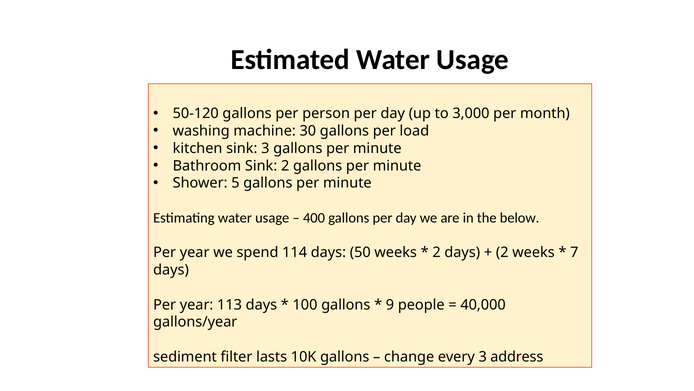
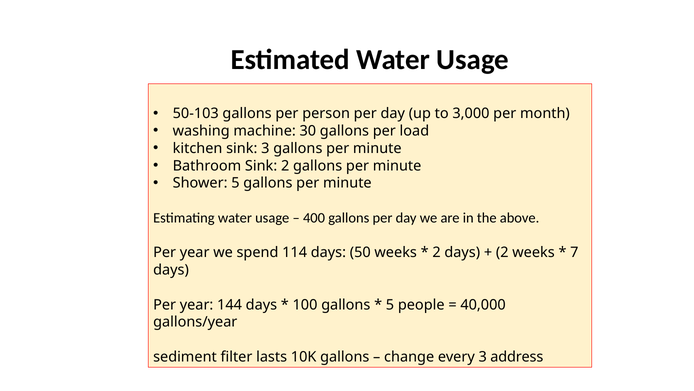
50-120: 50-120 -> 50-103
below: below -> above
113: 113 -> 144
9 at (390, 304): 9 -> 5
